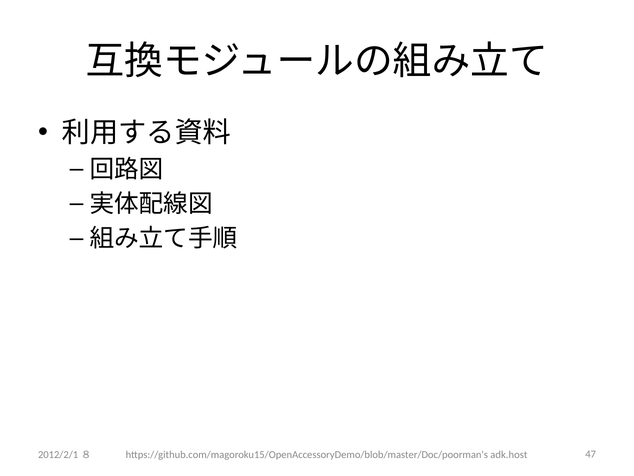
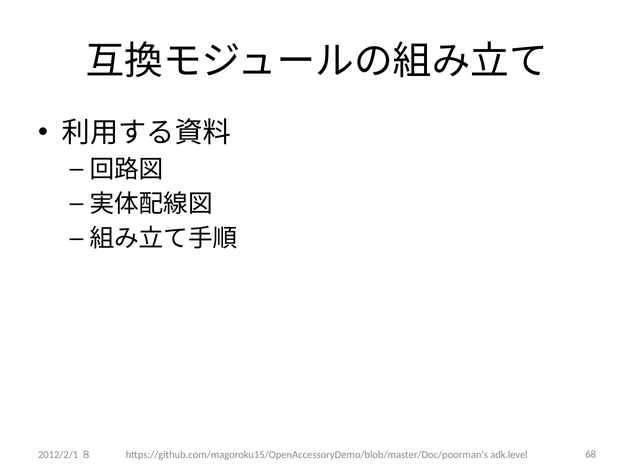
adk.host: adk.host -> adk.level
47: 47 -> 68
